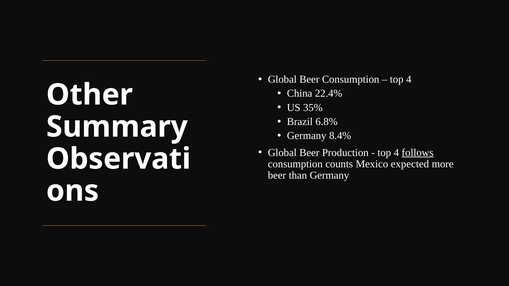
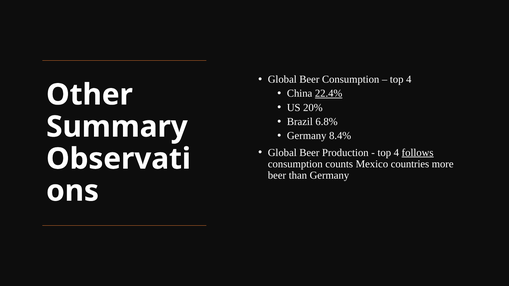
22.4% underline: none -> present
35%: 35% -> 20%
expected: expected -> countries
